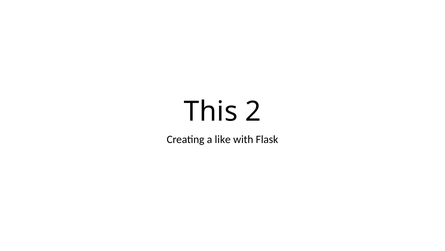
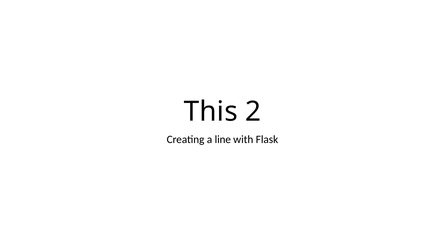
like: like -> line
